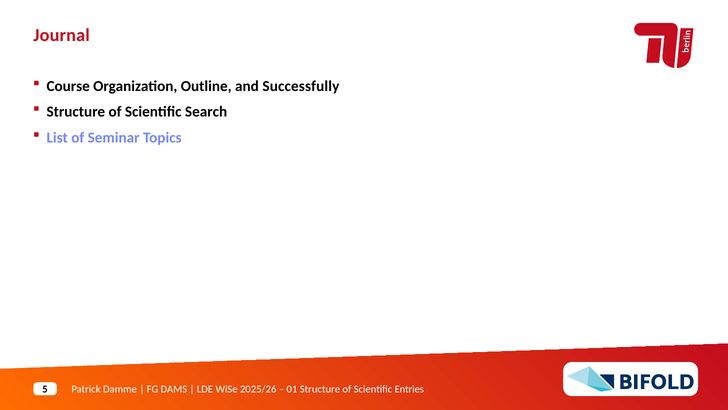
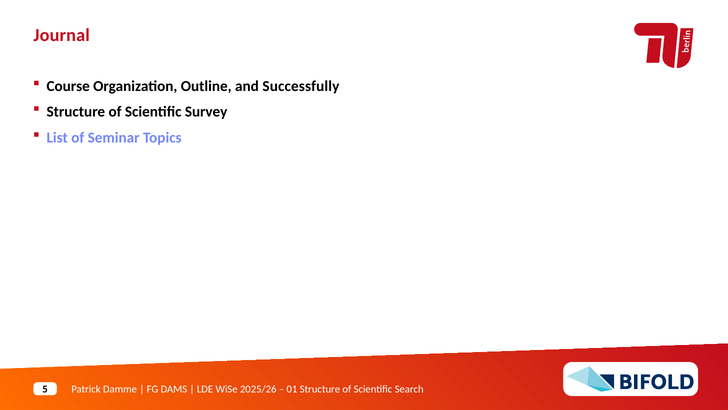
Search: Search -> Survey
Entries: Entries -> Search
